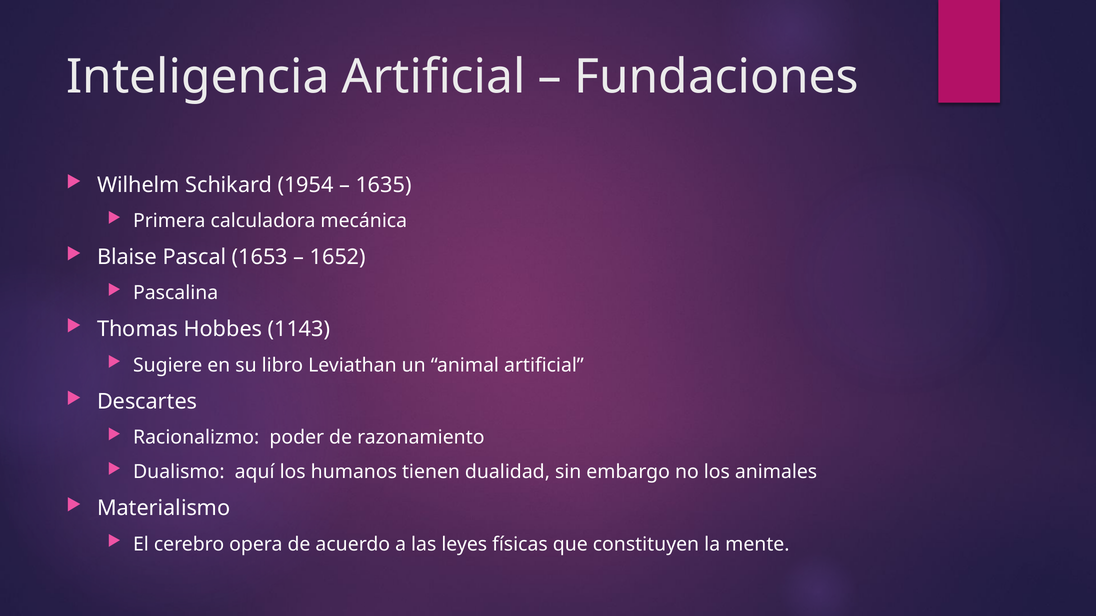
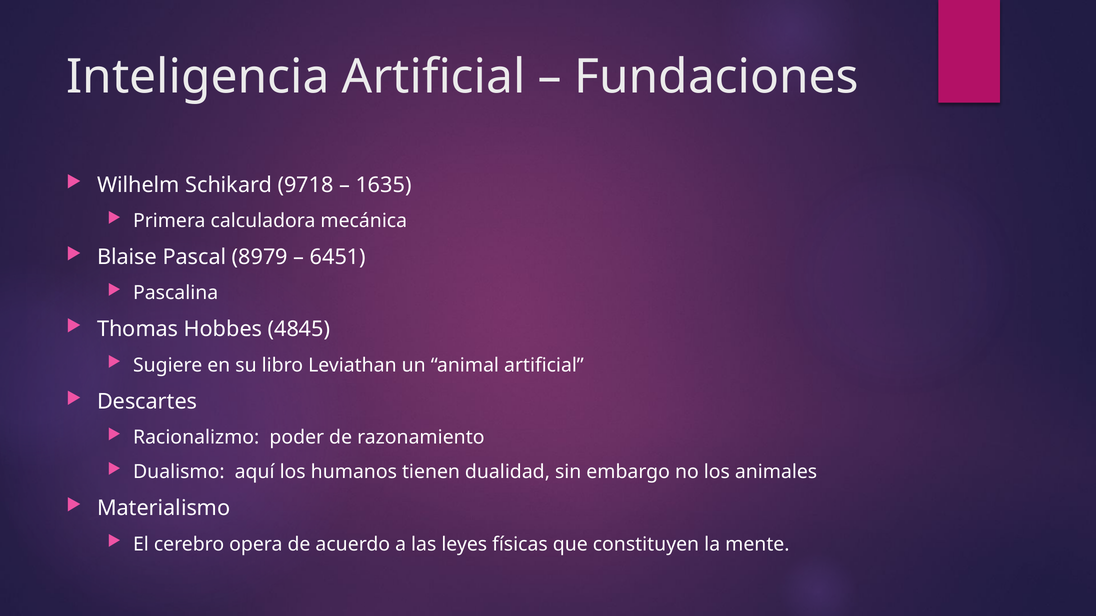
1954: 1954 -> 9718
1653: 1653 -> 8979
1652: 1652 -> 6451
1143: 1143 -> 4845
